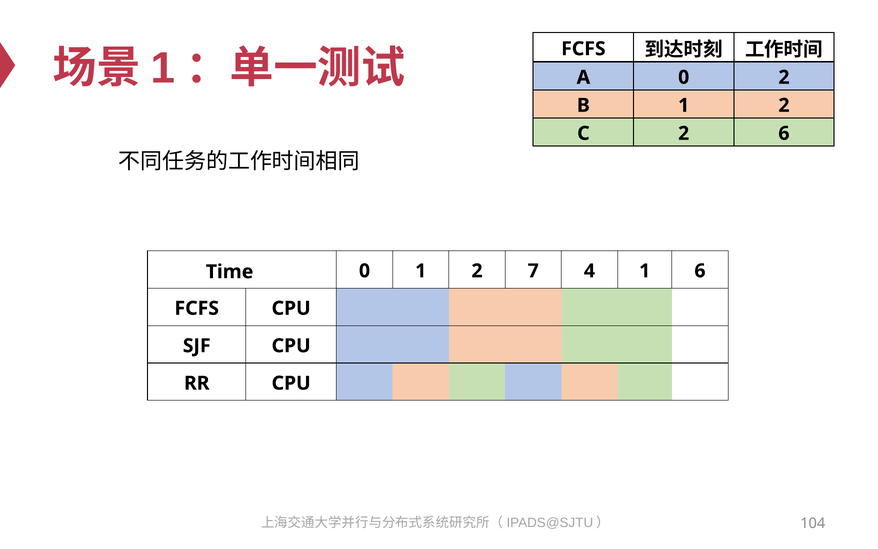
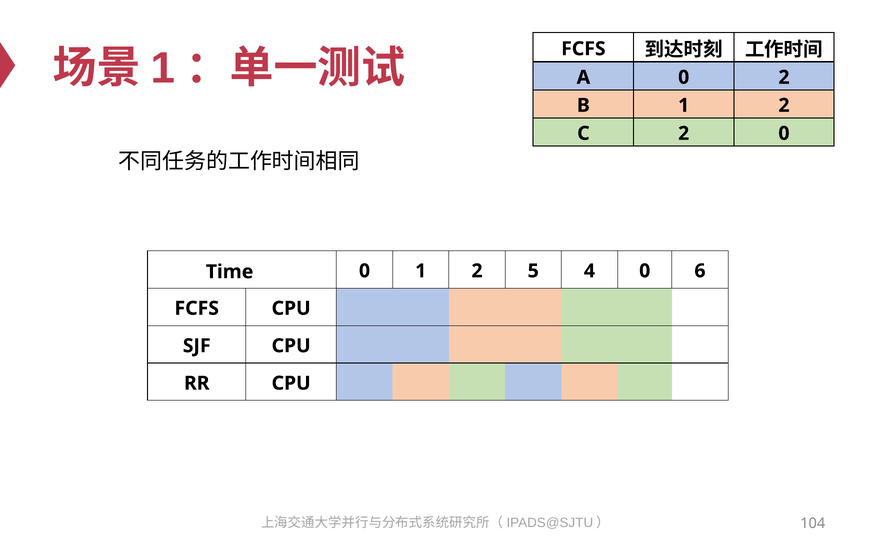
2 6: 6 -> 0
7: 7 -> 5
4 1: 1 -> 0
